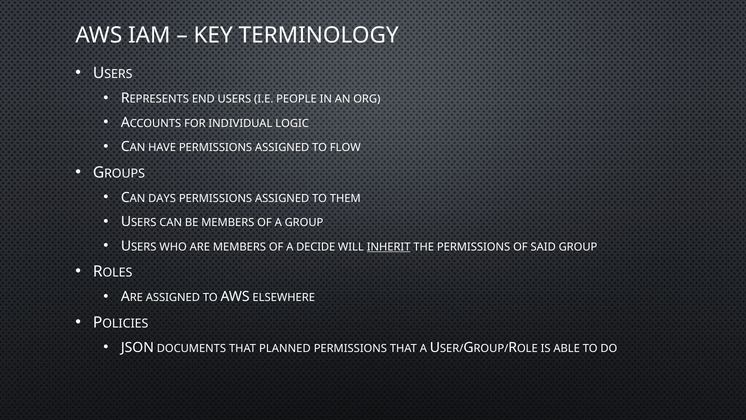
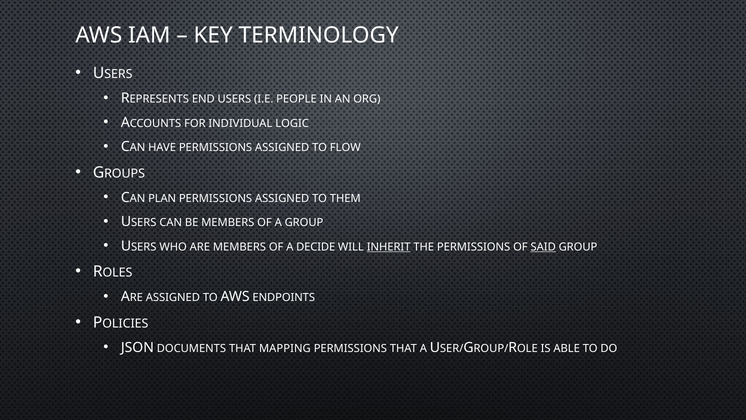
DAYS: DAYS -> PLAN
SAID underline: none -> present
ELSEWHERE: ELSEWHERE -> ENDPOINTS
PLANNED: PLANNED -> MAPPING
